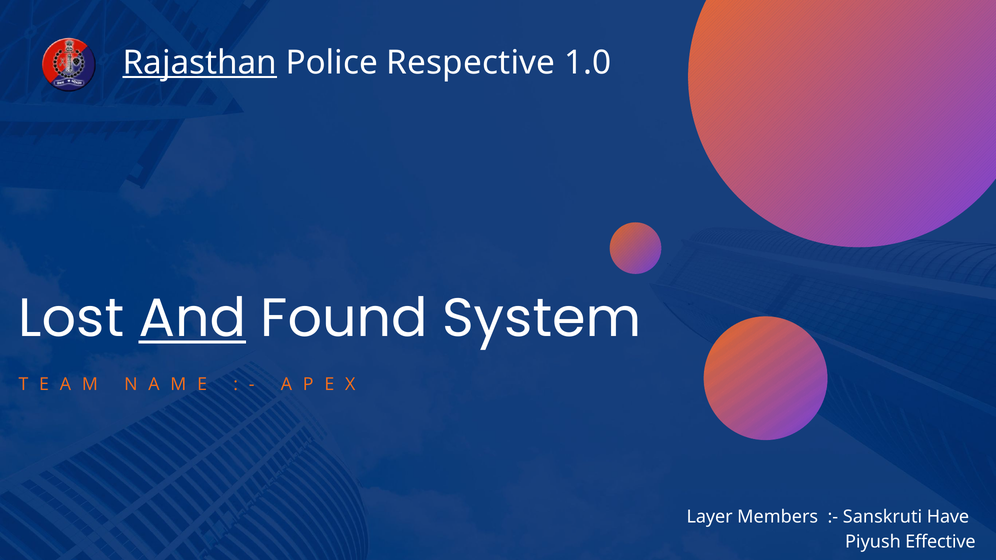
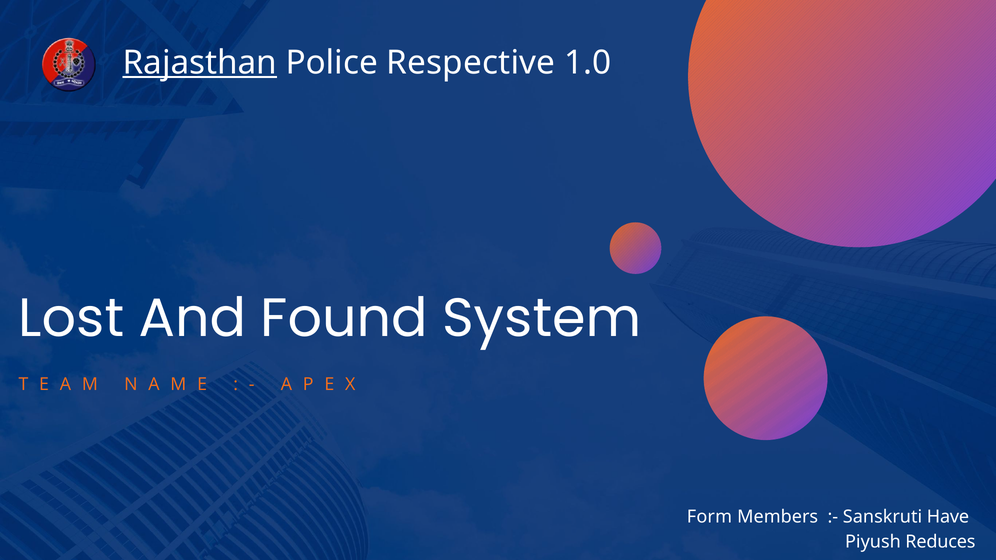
And underline: present -> none
Layer: Layer -> Form
Effective: Effective -> Reduces
